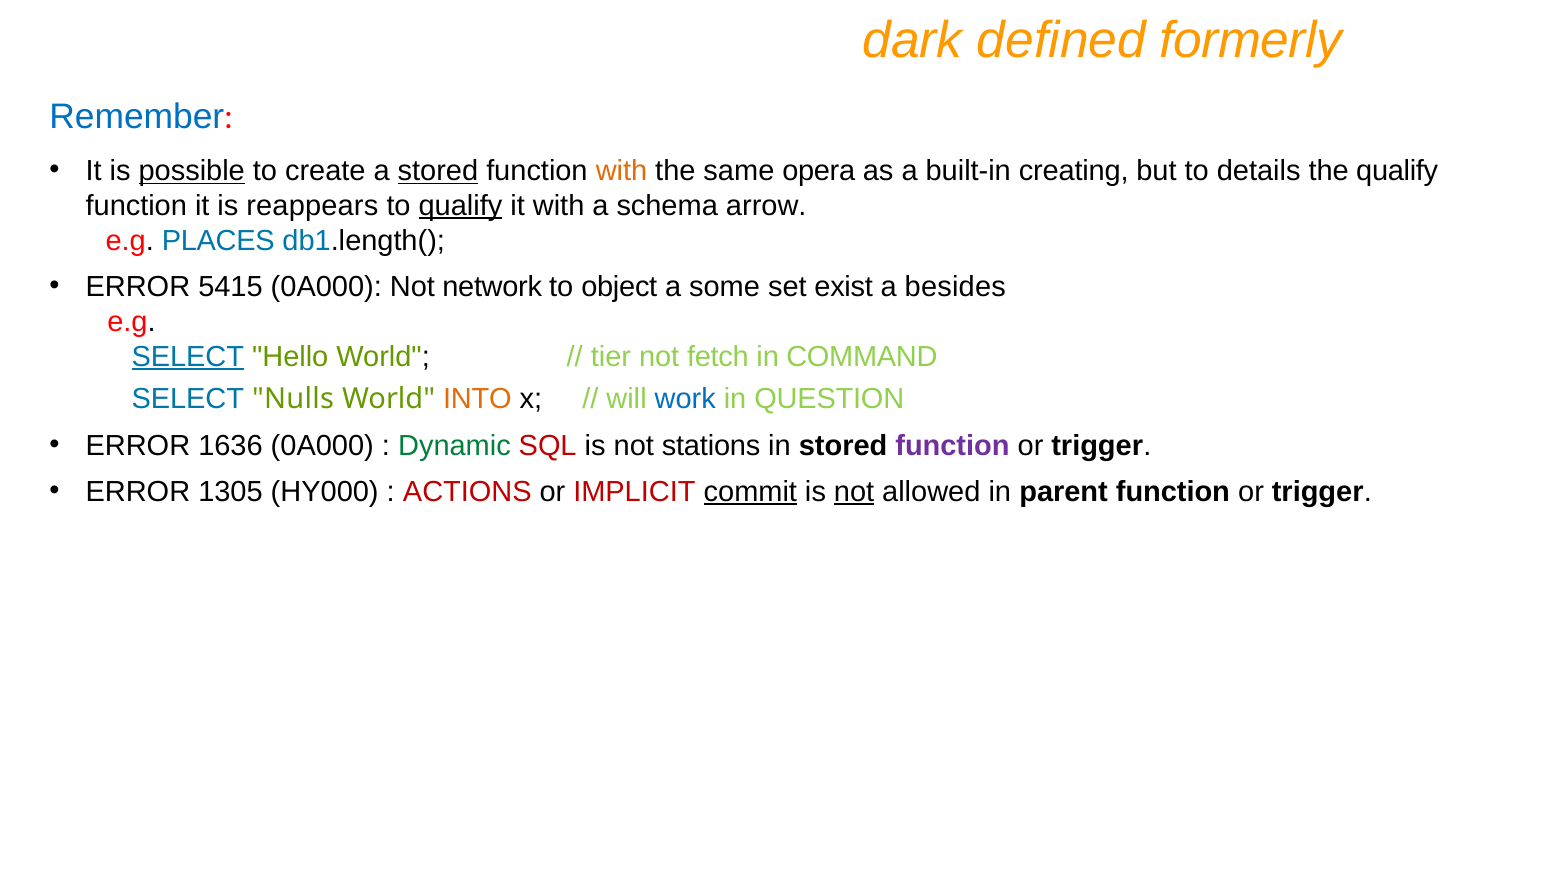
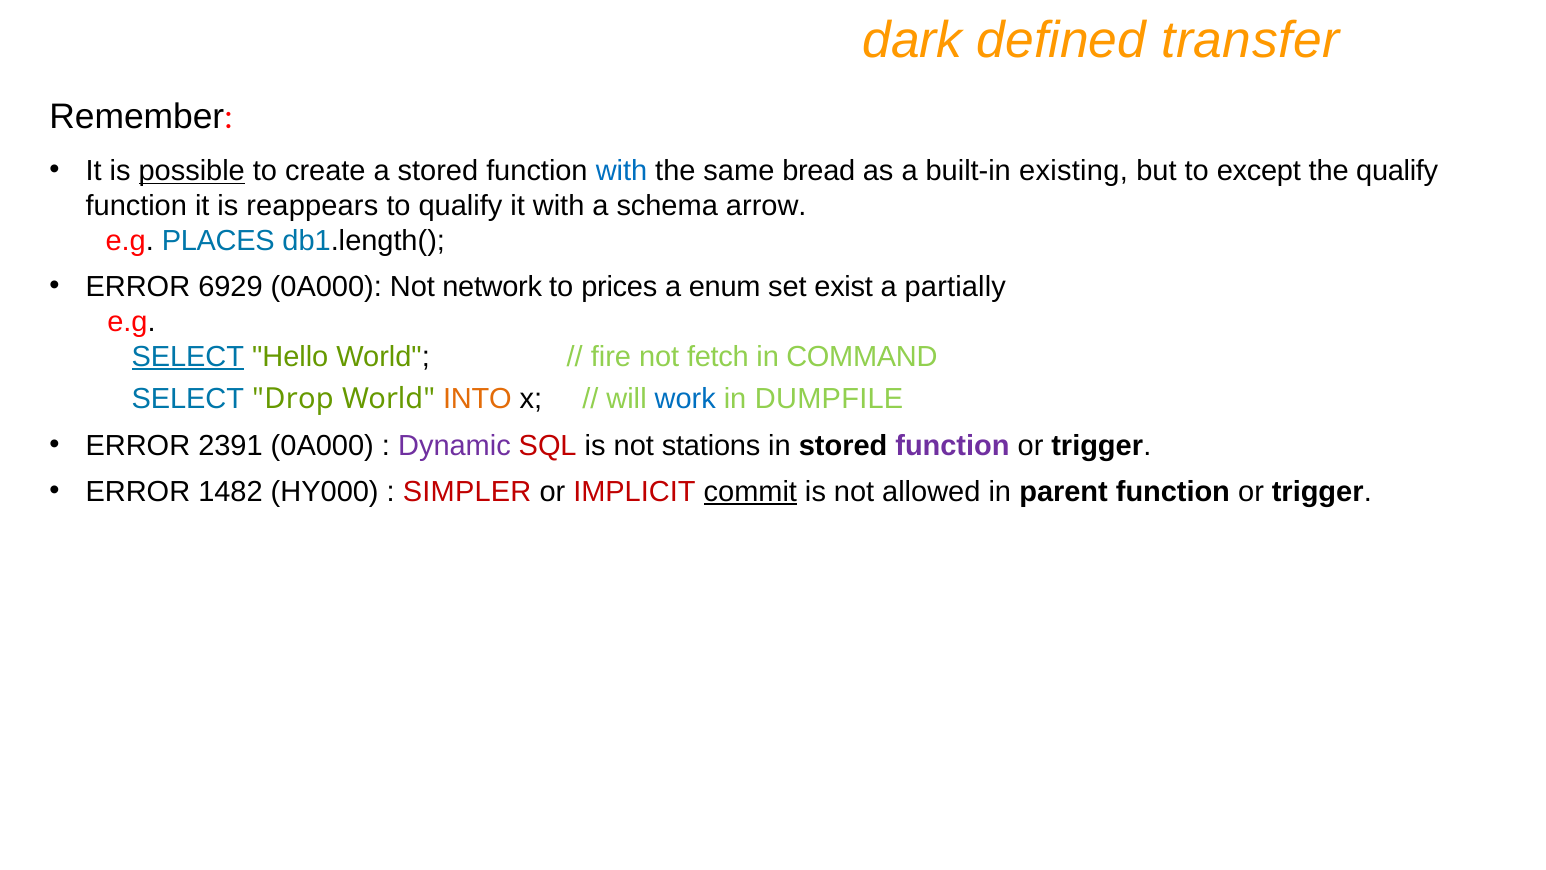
formerly: formerly -> transfer
Remember colour: blue -> black
stored at (438, 171) underline: present -> none
with at (622, 171) colour: orange -> blue
opera: opera -> bread
creating: creating -> existing
details: details -> except
qualify at (460, 206) underline: present -> none
5415: 5415 -> 6929
object: object -> prices
some: some -> enum
besides: besides -> partially
tier: tier -> fire
Nulls: Nulls -> Drop
QUESTION: QUESTION -> DUMPFILE
1636: 1636 -> 2391
Dynamic colour: green -> purple
1305: 1305 -> 1482
ACTIONS: ACTIONS -> SIMPLER
not at (854, 492) underline: present -> none
